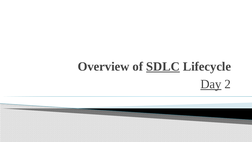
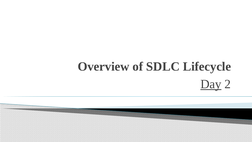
SDLC underline: present -> none
